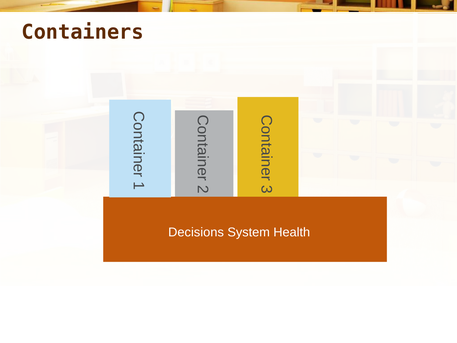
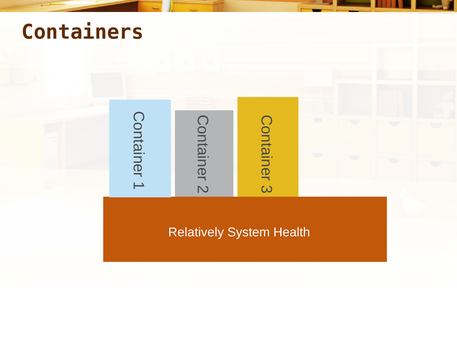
Decisions: Decisions -> Relatively
